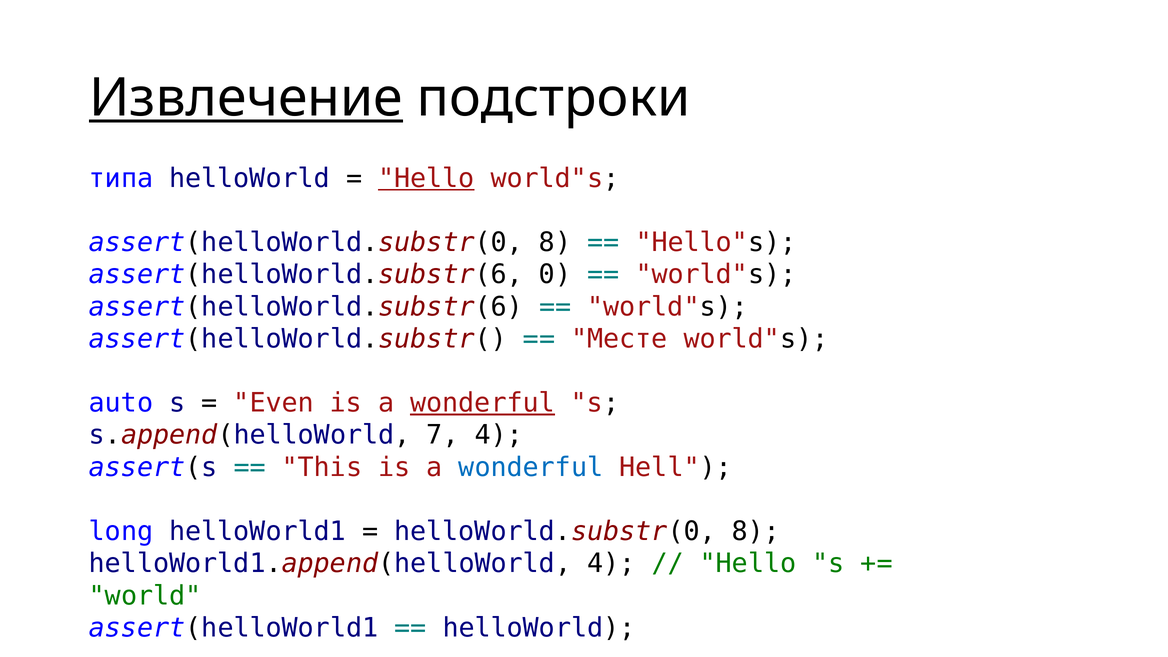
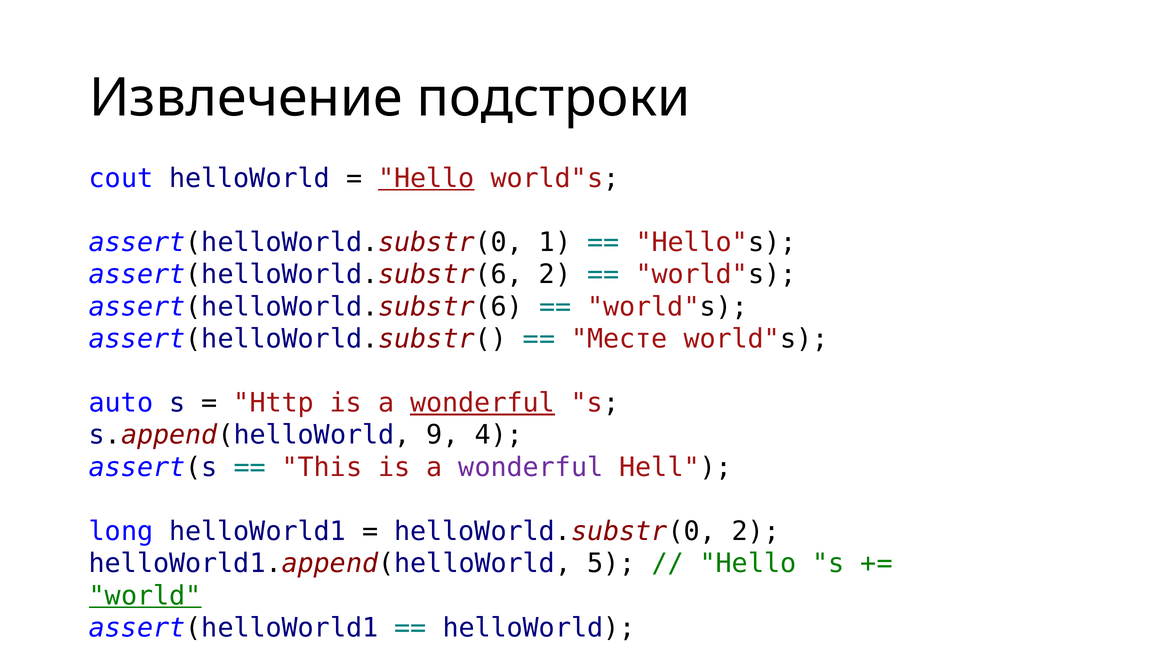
Извлечение underline: present -> none
типа: типа -> cout
assert(helloWorld.substr(0 8: 8 -> 1
assert(helloWorld.substr(6 0: 0 -> 2
Even: Even -> Http
7: 7 -> 9
wonderful at (531, 467) colour: blue -> purple
helloWorld.substr(0 8: 8 -> 2
helloWorld1.append(helloWorld 4: 4 -> 5
world underline: none -> present
